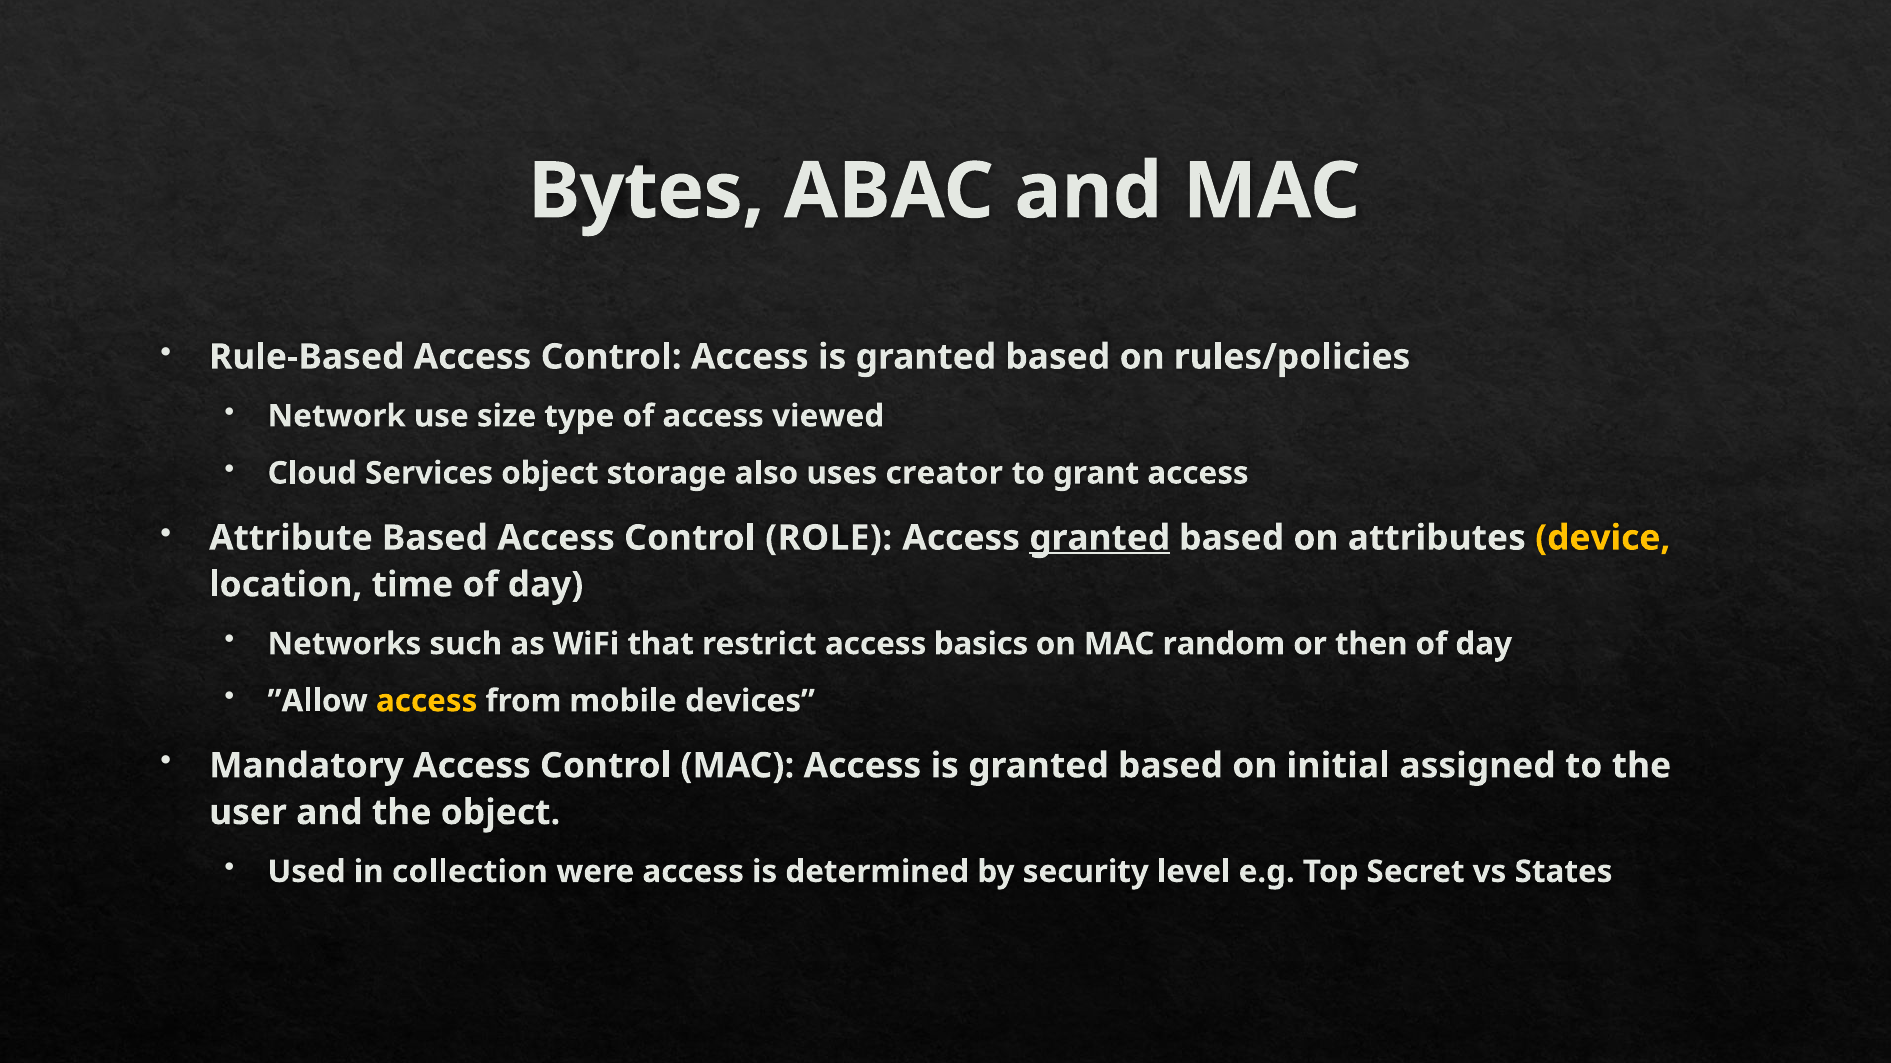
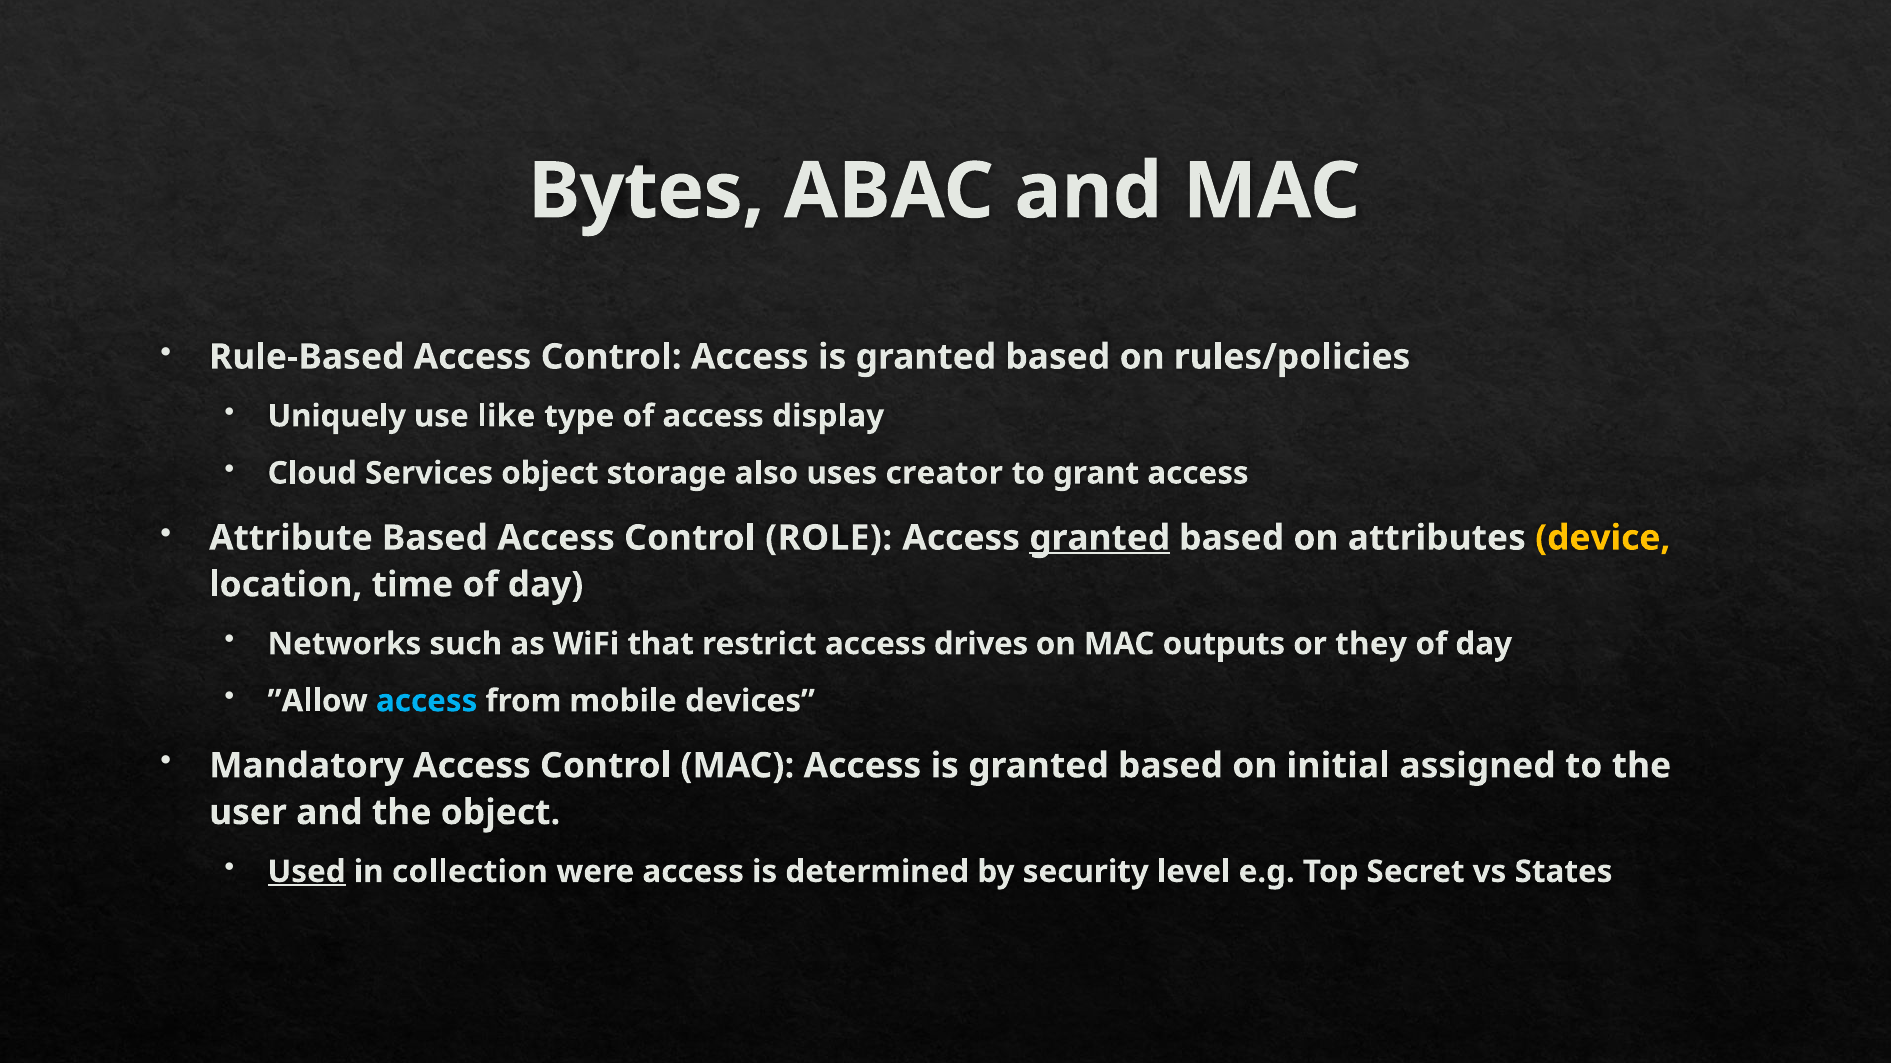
Network: Network -> Uniquely
size: size -> like
viewed: viewed -> display
basics: basics -> drives
random: random -> outputs
then: then -> they
access at (427, 701) colour: yellow -> light blue
Used underline: none -> present
